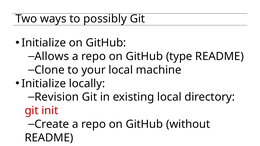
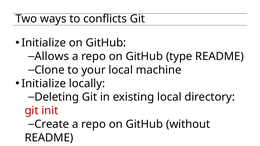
possibly: possibly -> conflicts
Revision: Revision -> Deleting
